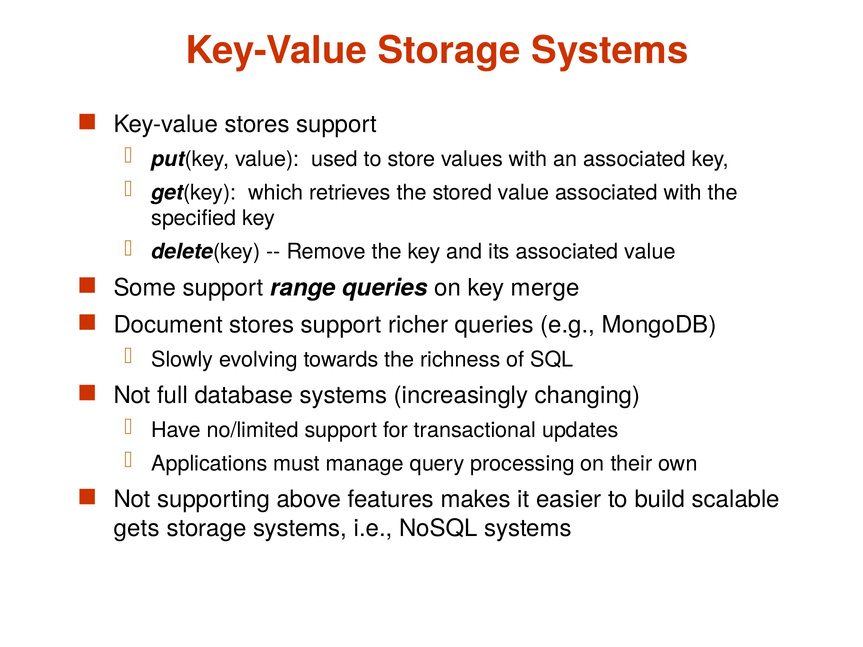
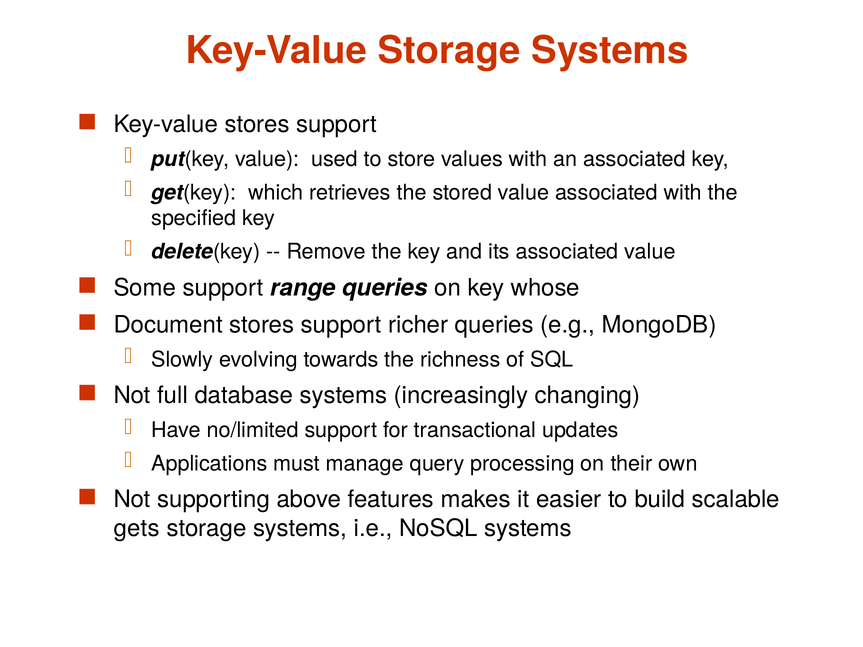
merge: merge -> whose
